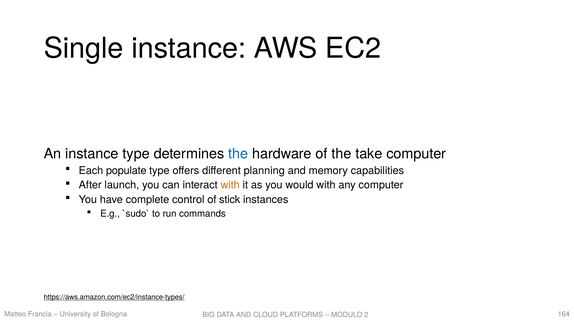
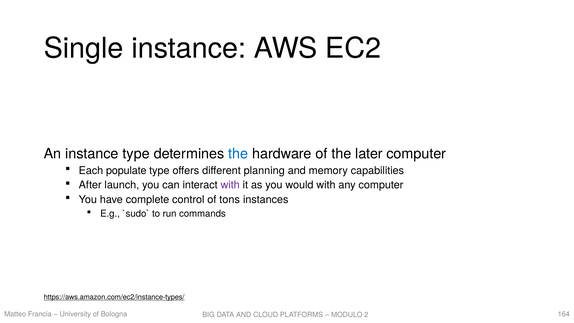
take: take -> later
with at (230, 185) colour: orange -> purple
stick: stick -> tons
